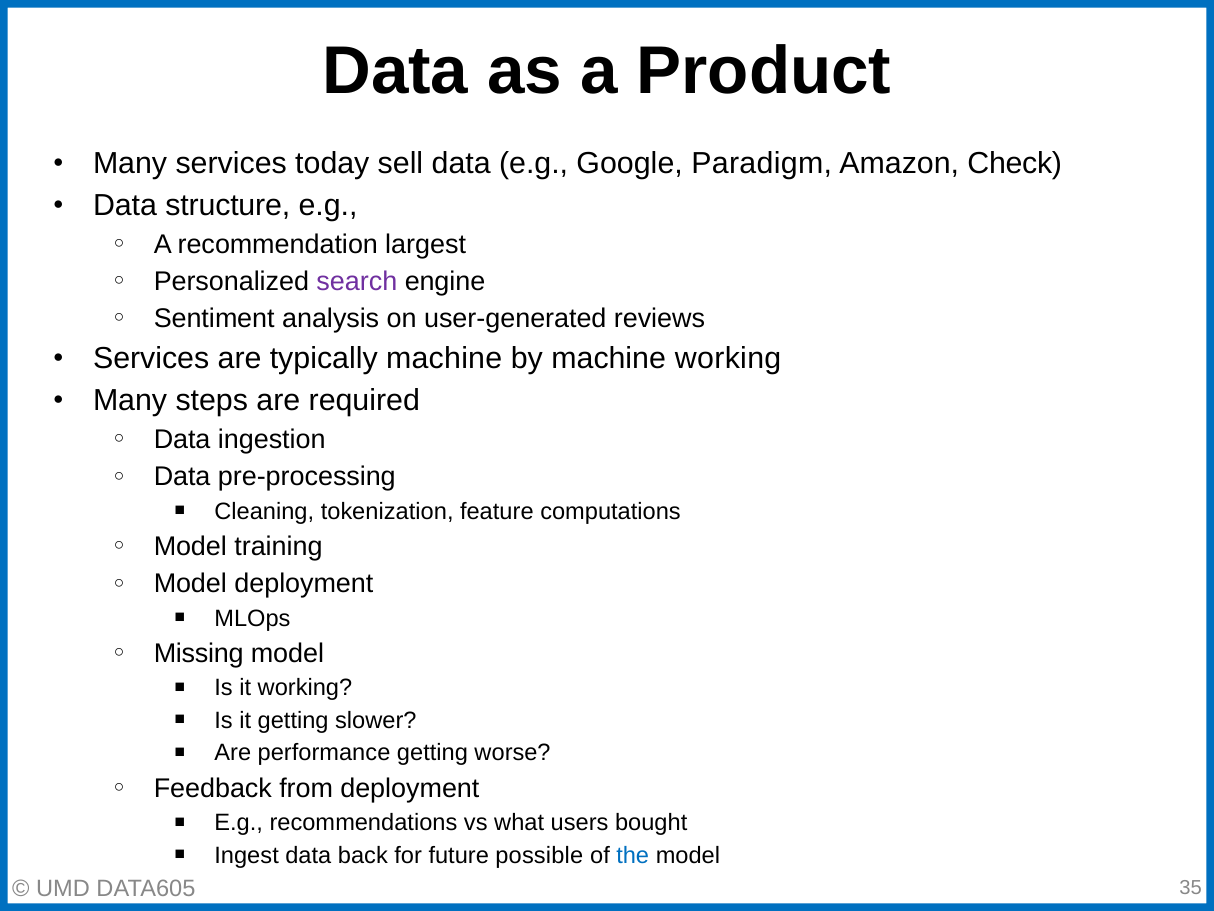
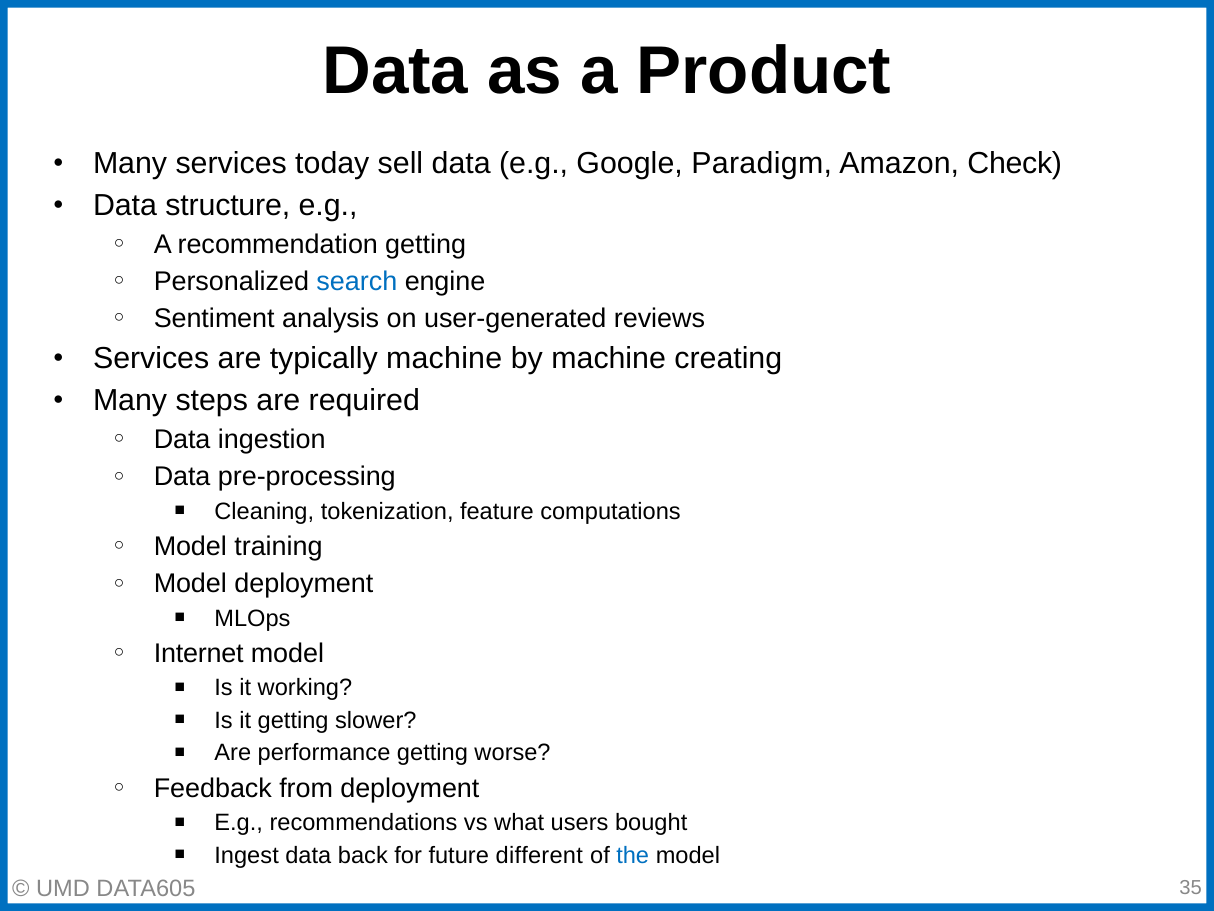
recommendation largest: largest -> getting
search colour: purple -> blue
machine working: working -> creating
Missing: Missing -> Internet
possible: possible -> different
